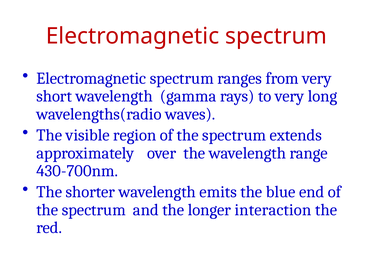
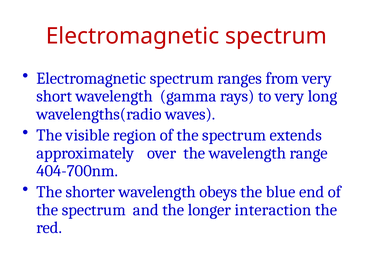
430-700nm: 430-700nm -> 404-700nm
emits: emits -> obeys
